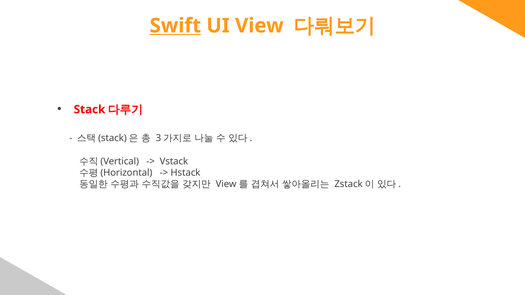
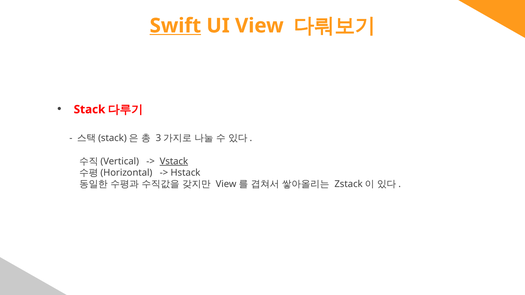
Vstack underline: none -> present
